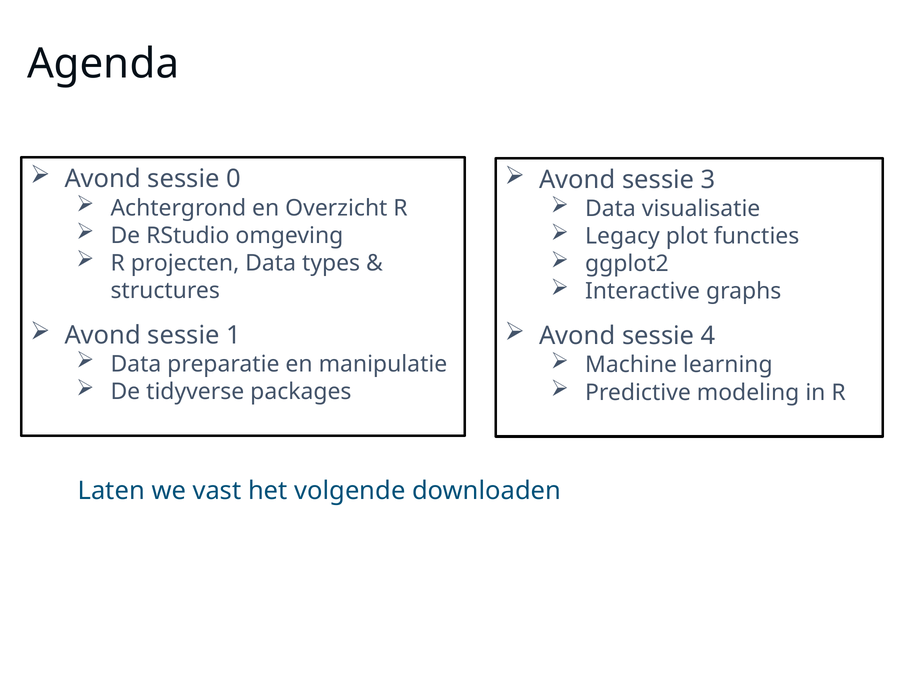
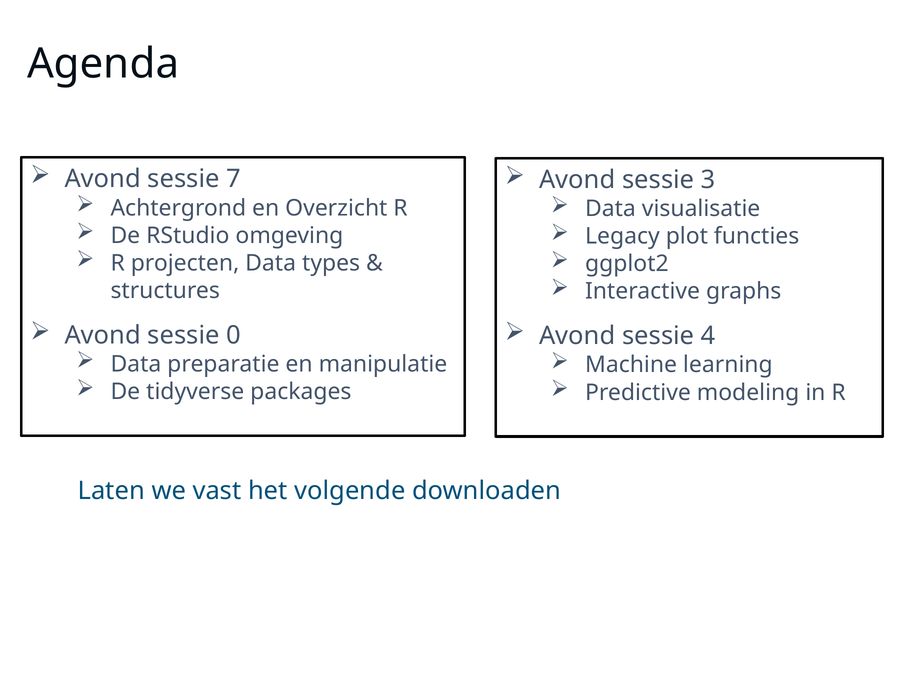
0: 0 -> 7
1: 1 -> 0
